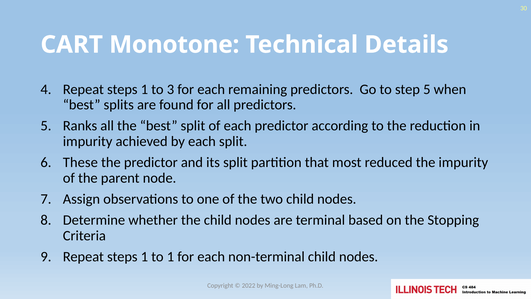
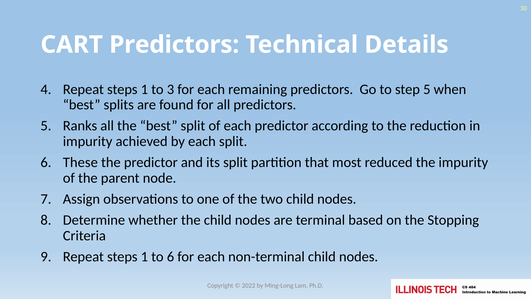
CART Monotone: Monotone -> Predictors
to 1: 1 -> 6
